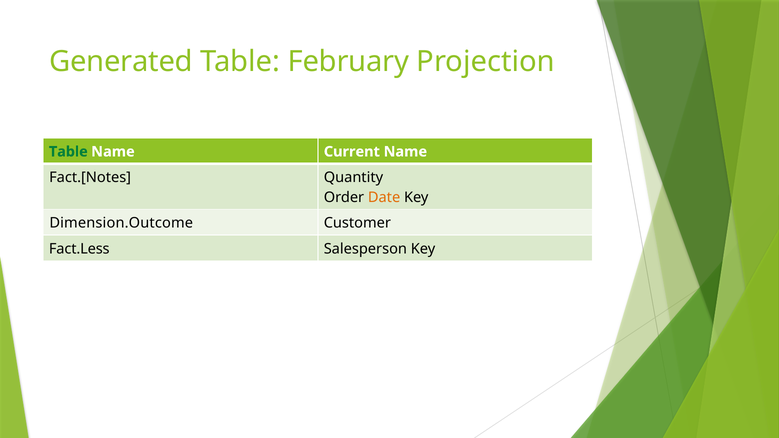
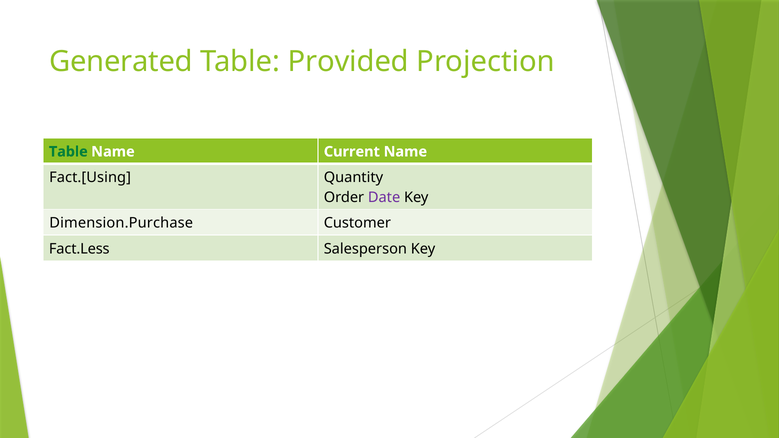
February: February -> Provided
Fact.[Notes: Fact.[Notes -> Fact.[Using
Date colour: orange -> purple
Dimension.Outcome: Dimension.Outcome -> Dimension.Purchase
